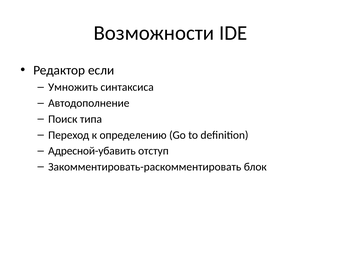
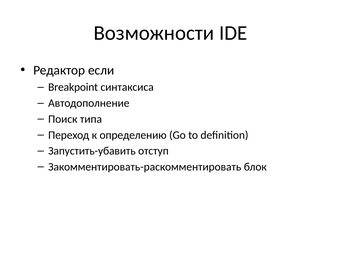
Умножить: Умножить -> Breakpoint
Адресной-убавить: Адресной-убавить -> Запустить-убавить
